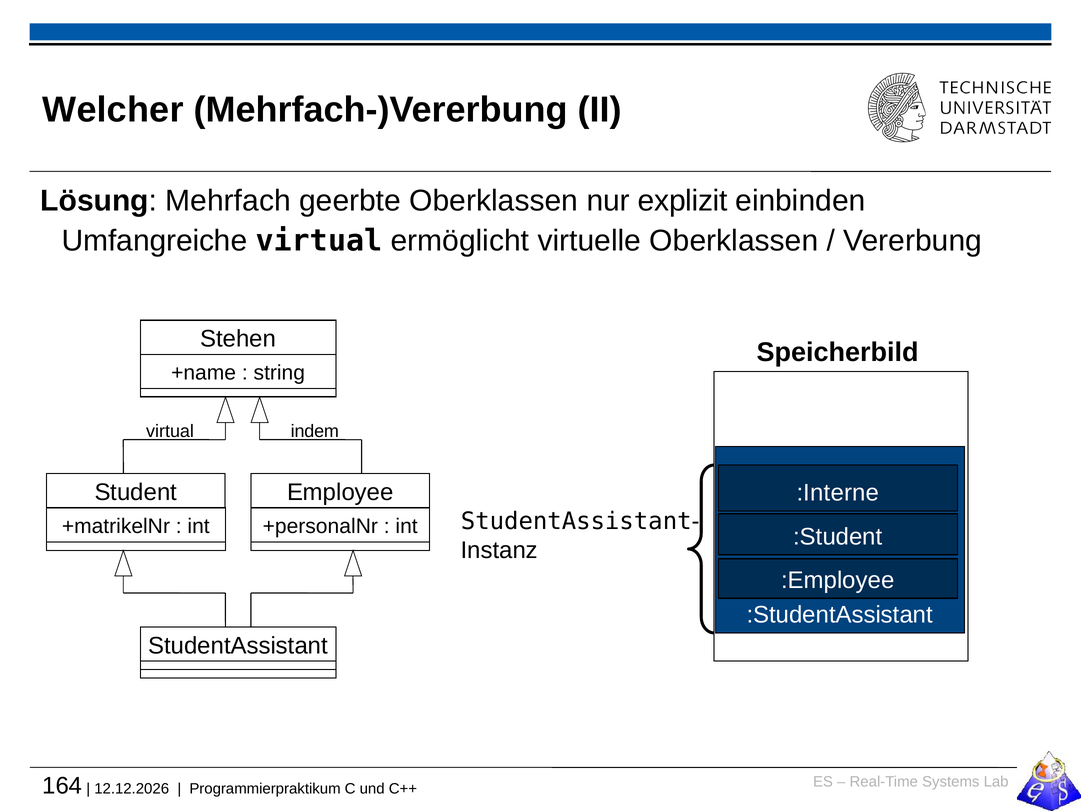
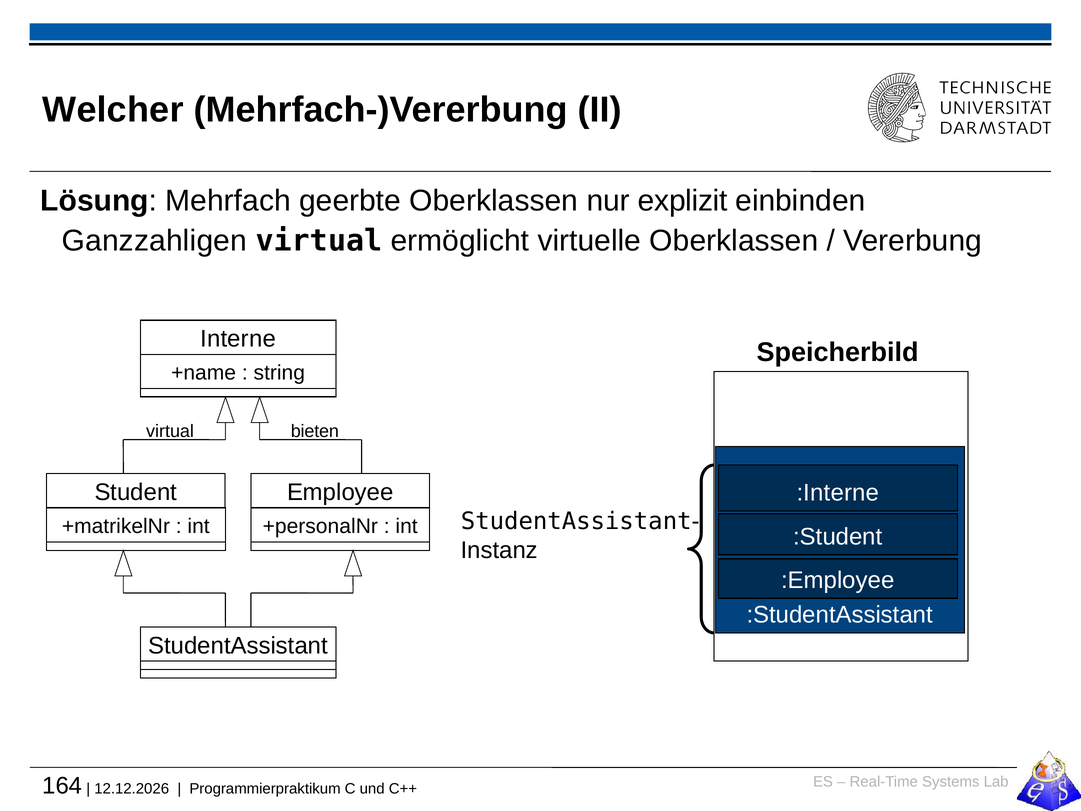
Umfangreiche: Umfangreiche -> Ganzzahligen
Stehen: Stehen -> Interne
indem: indem -> bieten
